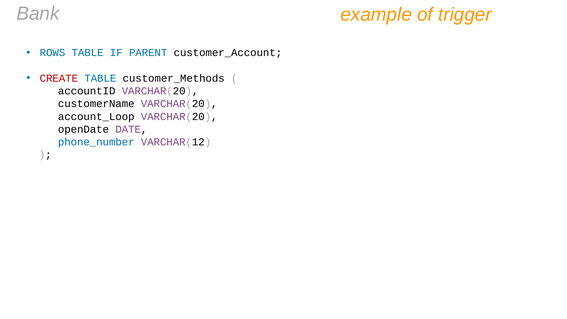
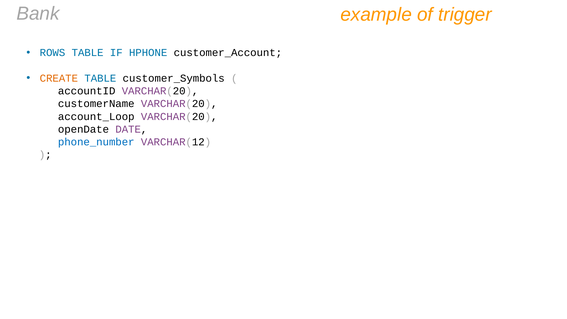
PARENT: PARENT -> HPHONE
CREATE colour: red -> orange
customer_Methods: customer_Methods -> customer_Symbols
